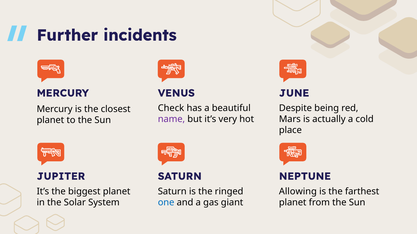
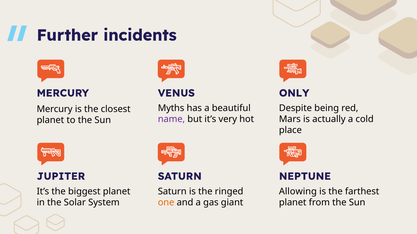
JUNE: JUNE -> ONLY
Check: Check -> Myths
one colour: blue -> orange
